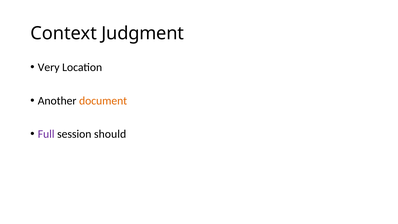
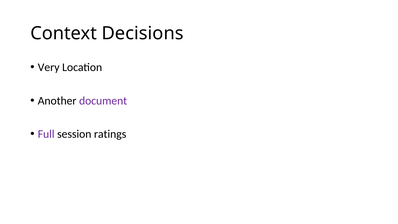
Judgment: Judgment -> Decisions
document colour: orange -> purple
should: should -> ratings
